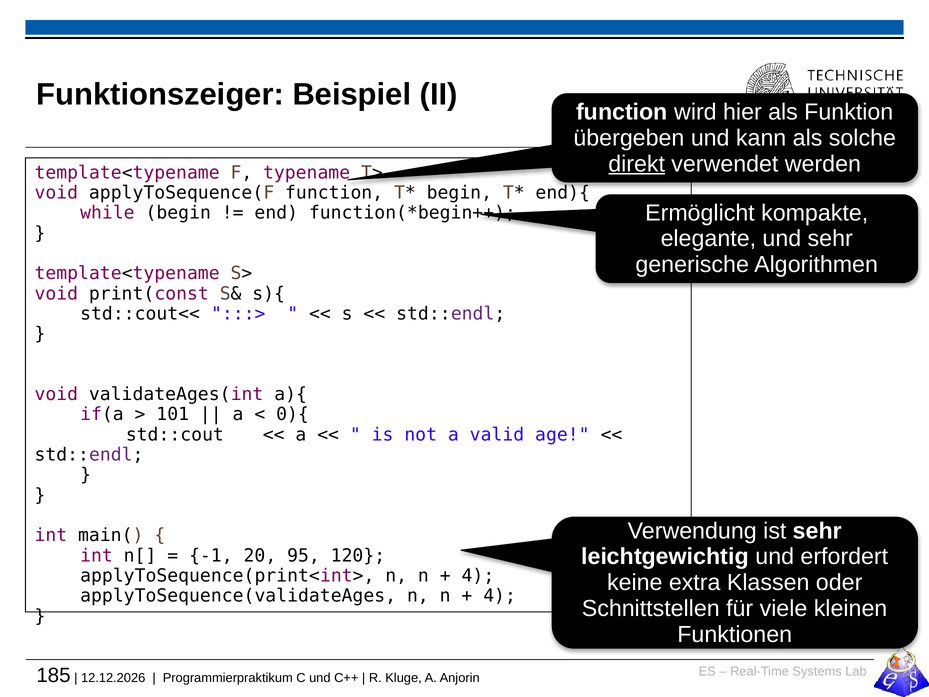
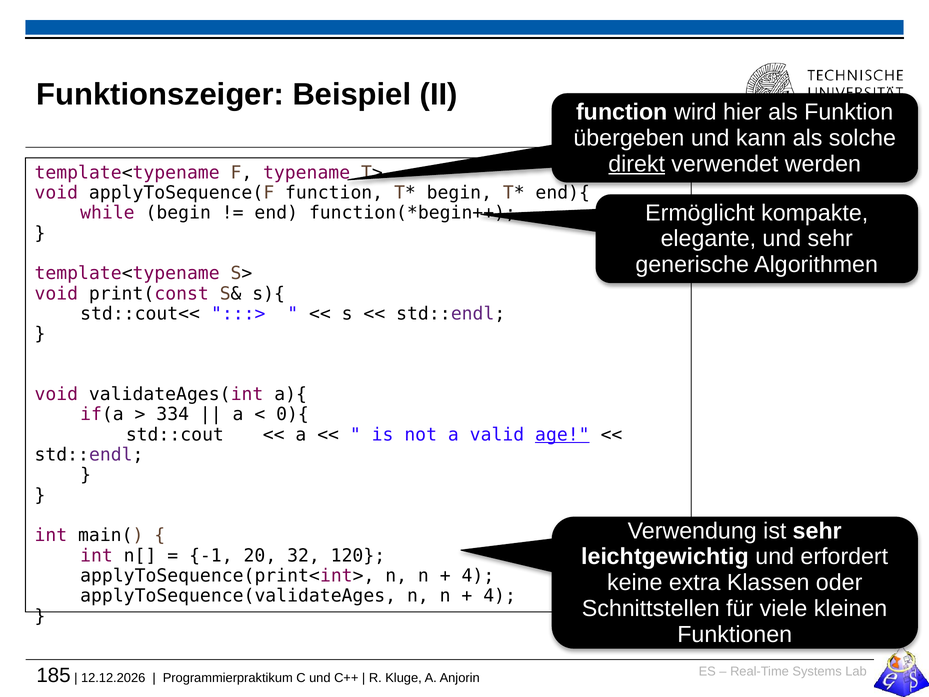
101: 101 -> 334
age underline: none -> present
95: 95 -> 32
